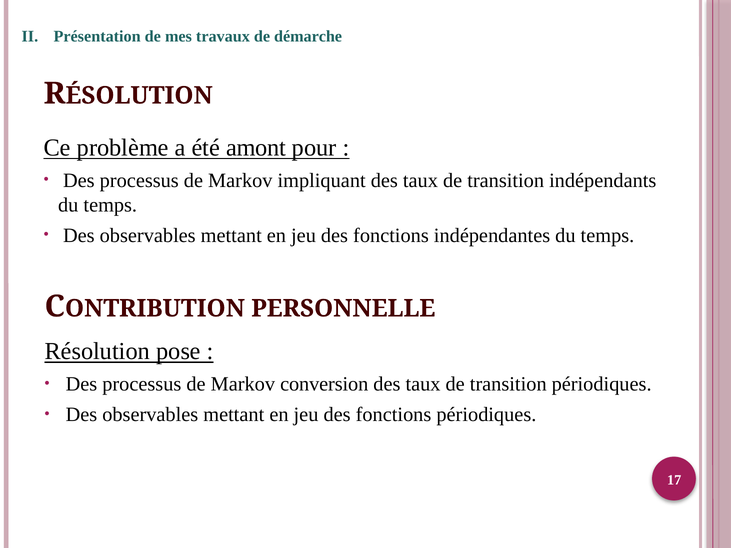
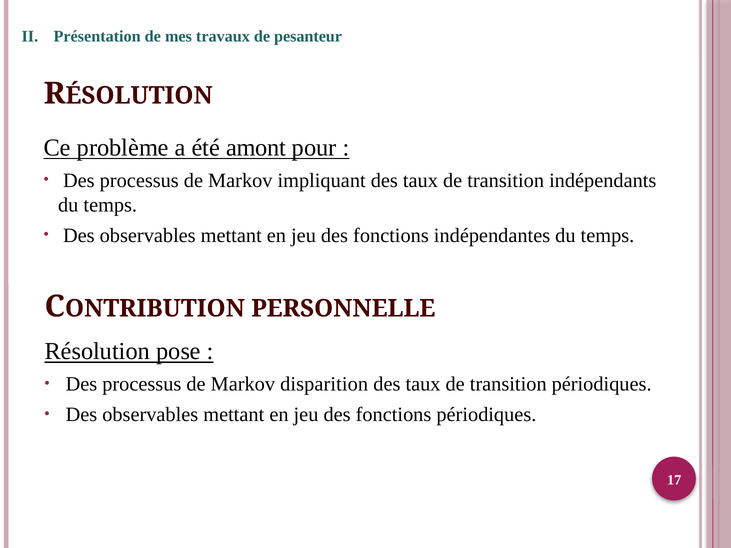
démarche: démarche -> pesanteur
conversion: conversion -> disparition
